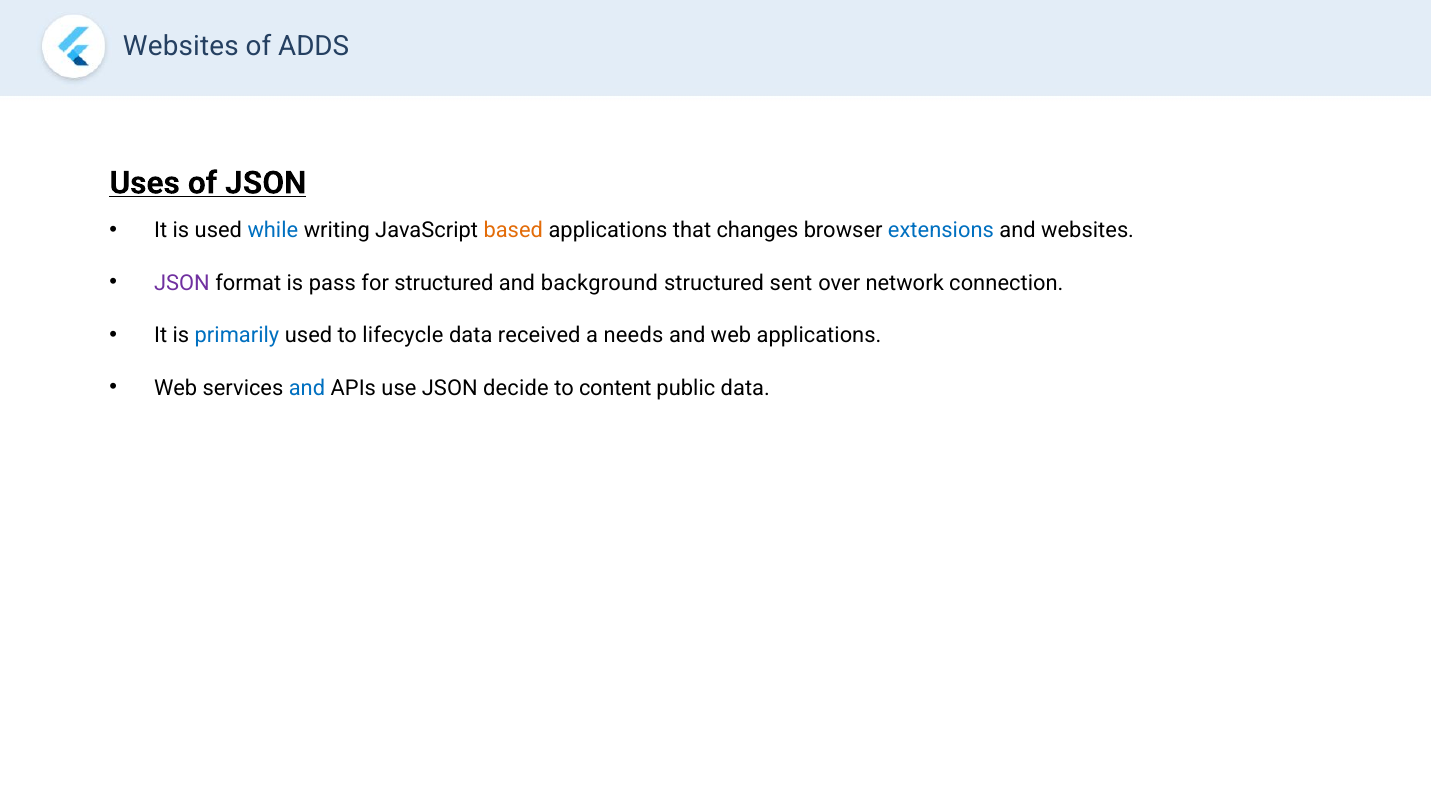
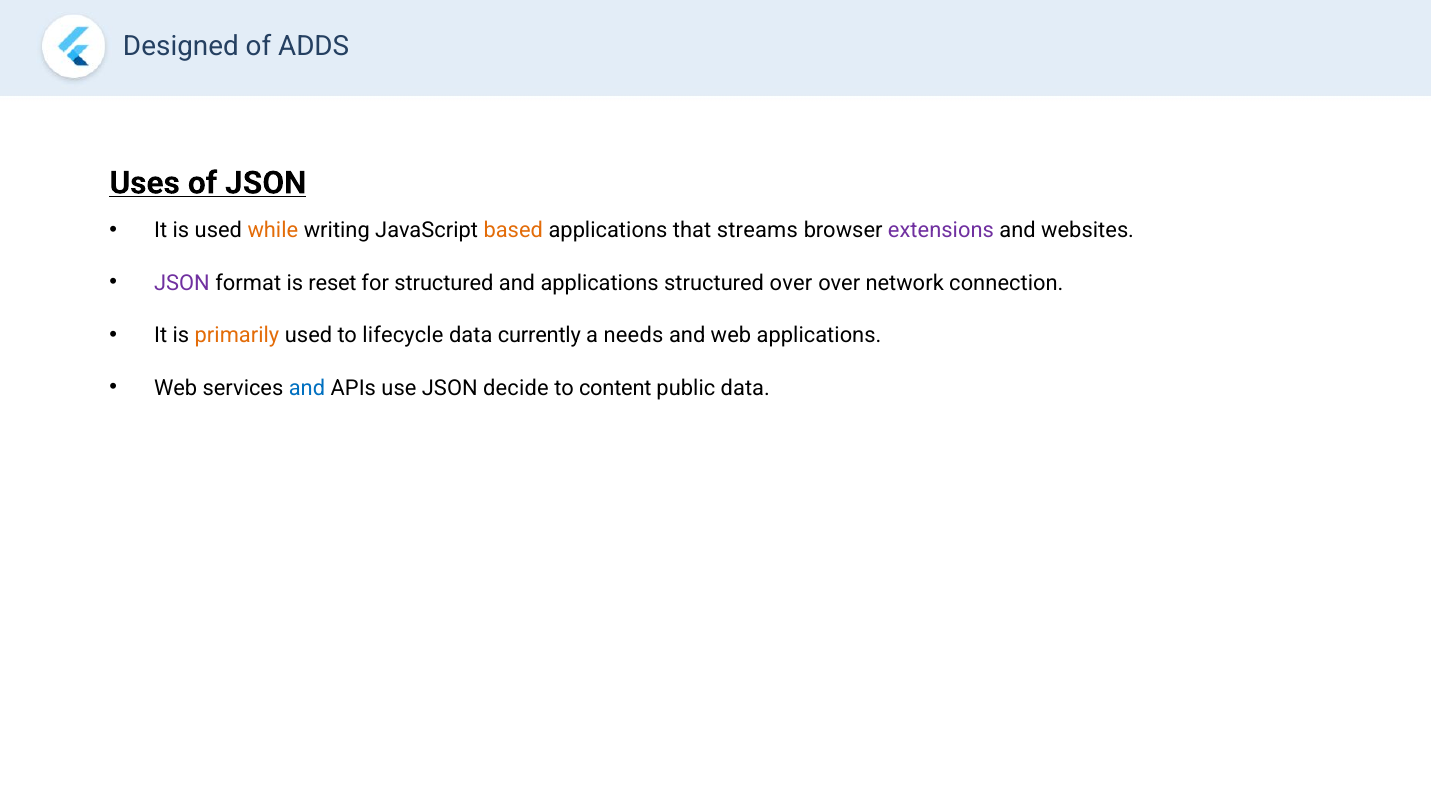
Websites at (181, 47): Websites -> Designed
while colour: blue -> orange
changes: changes -> streams
extensions colour: blue -> purple
pass: pass -> reset
and background: background -> applications
structured sent: sent -> over
primarily colour: blue -> orange
received: received -> currently
